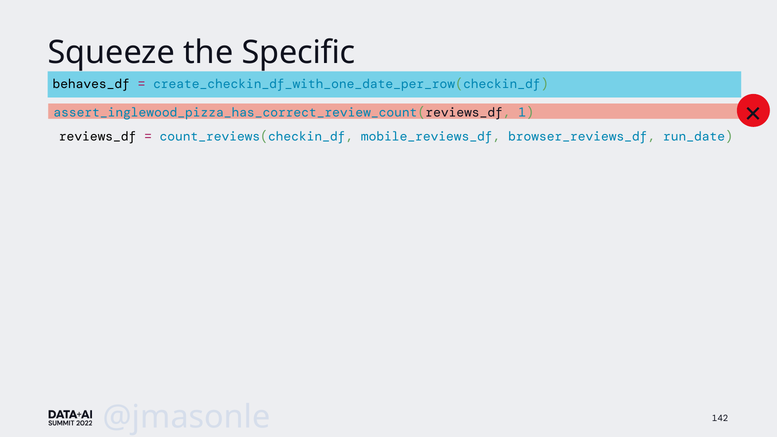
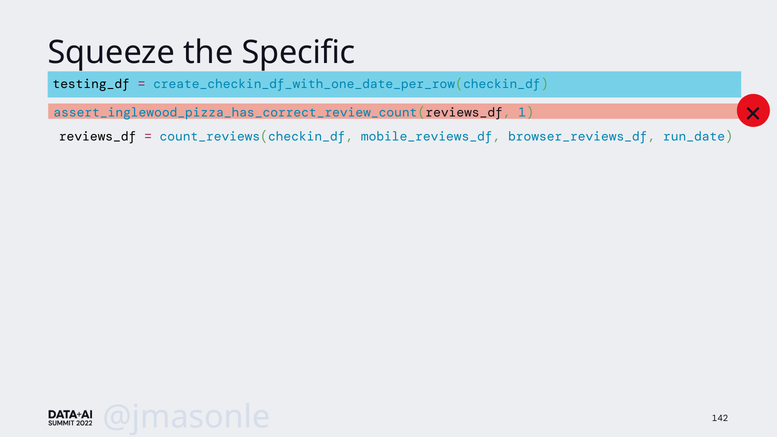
behaves_df: behaves_df -> testing_df
